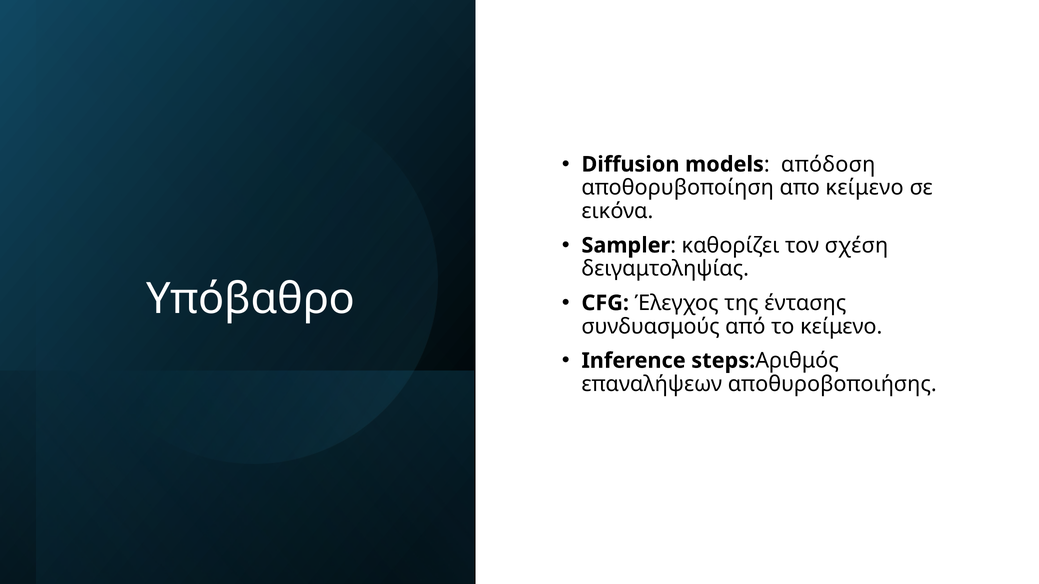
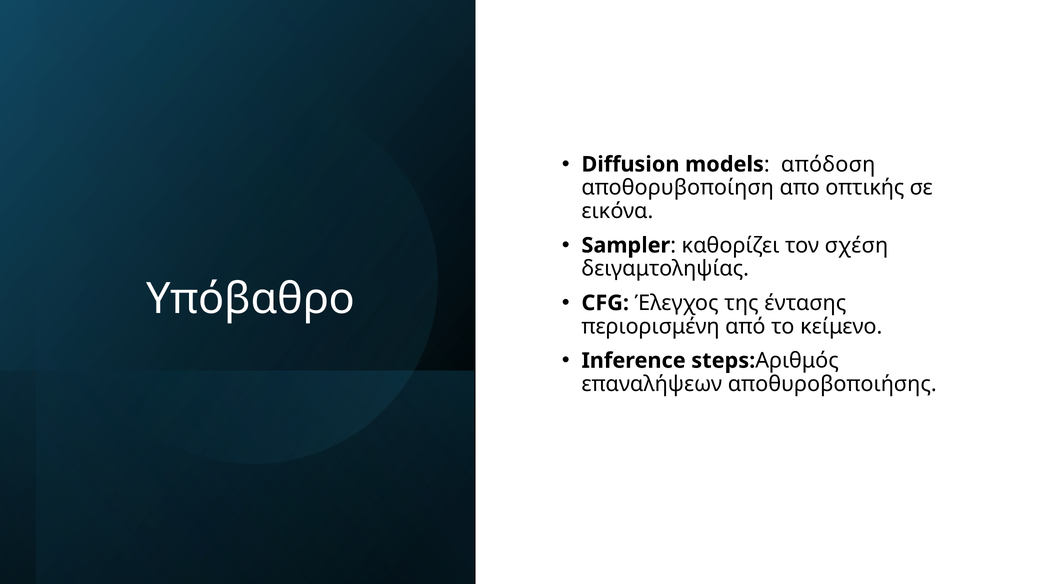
απο κείμενο: κείμενο -> οπτικής
συνδυασμούς: συνδυασμούς -> περιορισμένη
